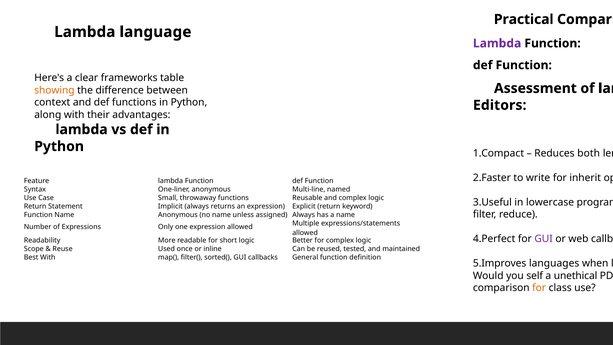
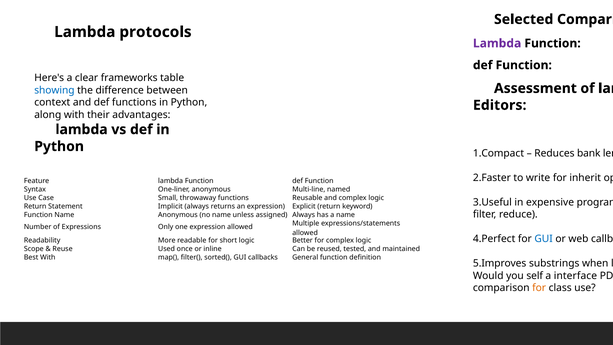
Practical: Practical -> Selected
language: language -> protocols
showing colour: orange -> blue
both: both -> bank
lowercase: lowercase -> expensive
GUI at (544, 239) colour: purple -> blue
languages: languages -> substrings
unethical: unethical -> interface
